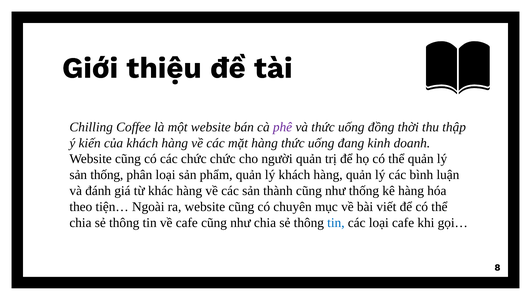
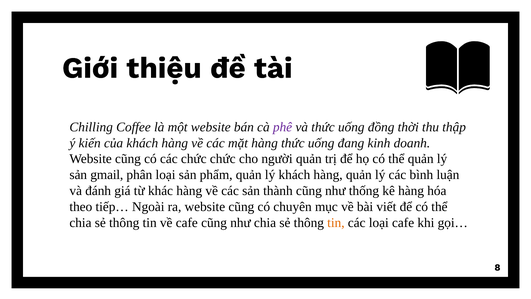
sản thống: thống -> gmail
tiện…: tiện… -> tiếp…
tin at (336, 222) colour: blue -> orange
